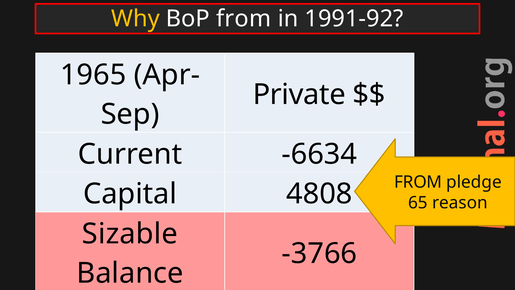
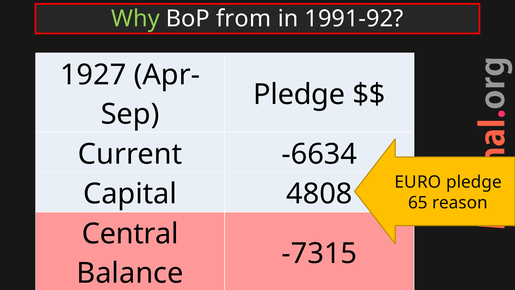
Why colour: yellow -> light green
1965: 1965 -> 1927
Private at (299, 94): Private -> Pledge
FROM at (418, 182): FROM -> EURO
Sizable: Sizable -> Central
-3766: -3766 -> -7315
